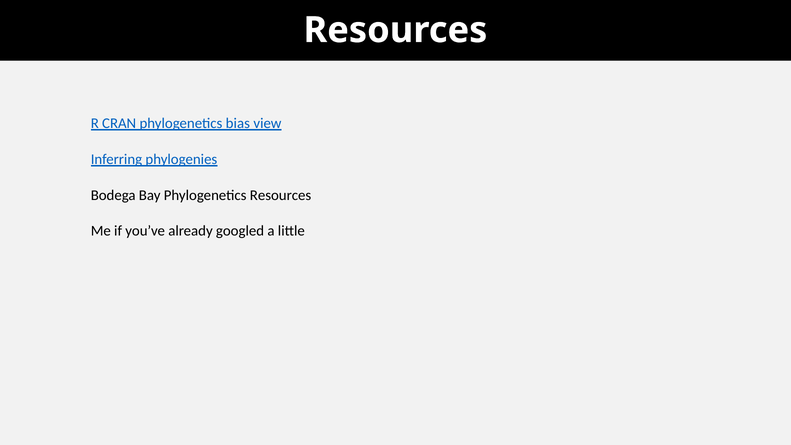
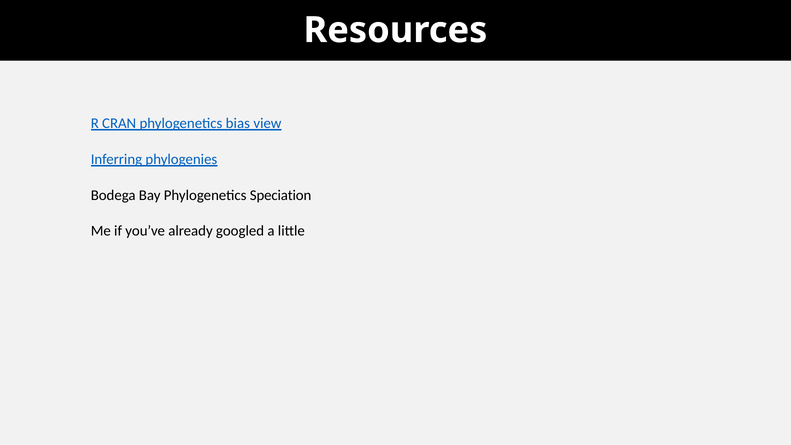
Phylogenetics Resources: Resources -> Speciation
